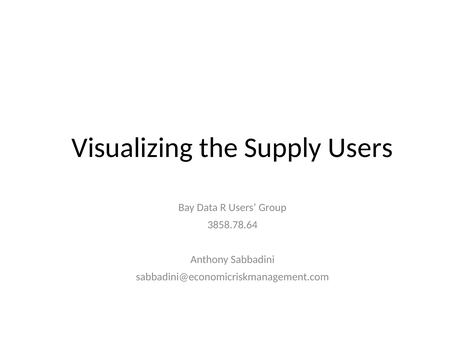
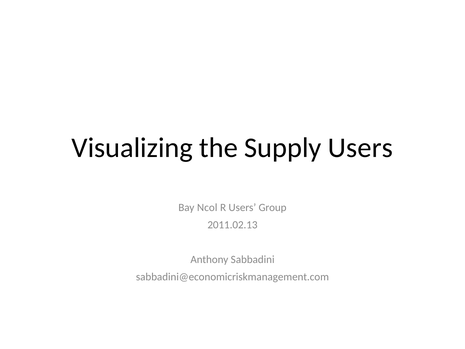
Data: Data -> Ncol
3858.78.64: 3858.78.64 -> 2011.02.13
